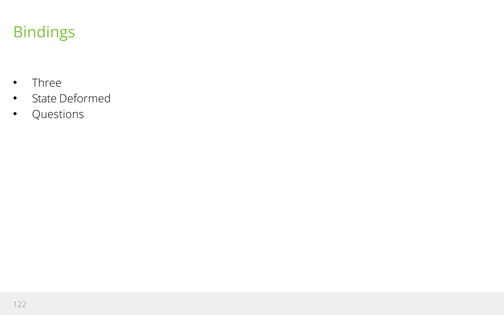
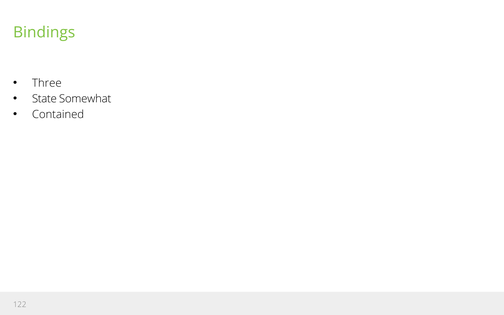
Deformed: Deformed -> Somewhat
Questions: Questions -> Contained
